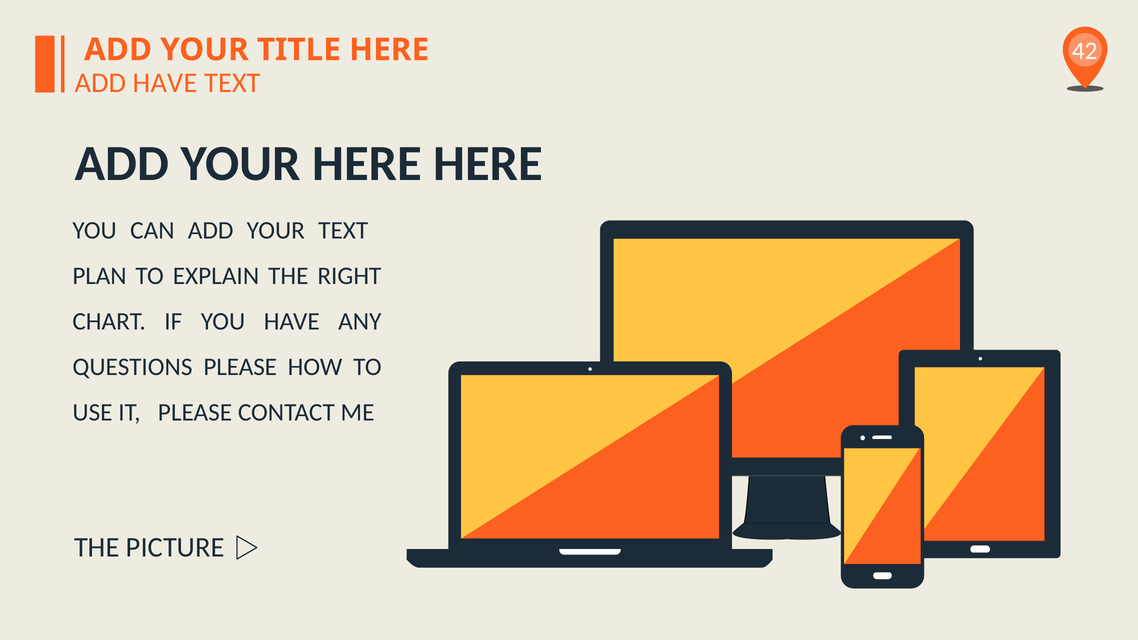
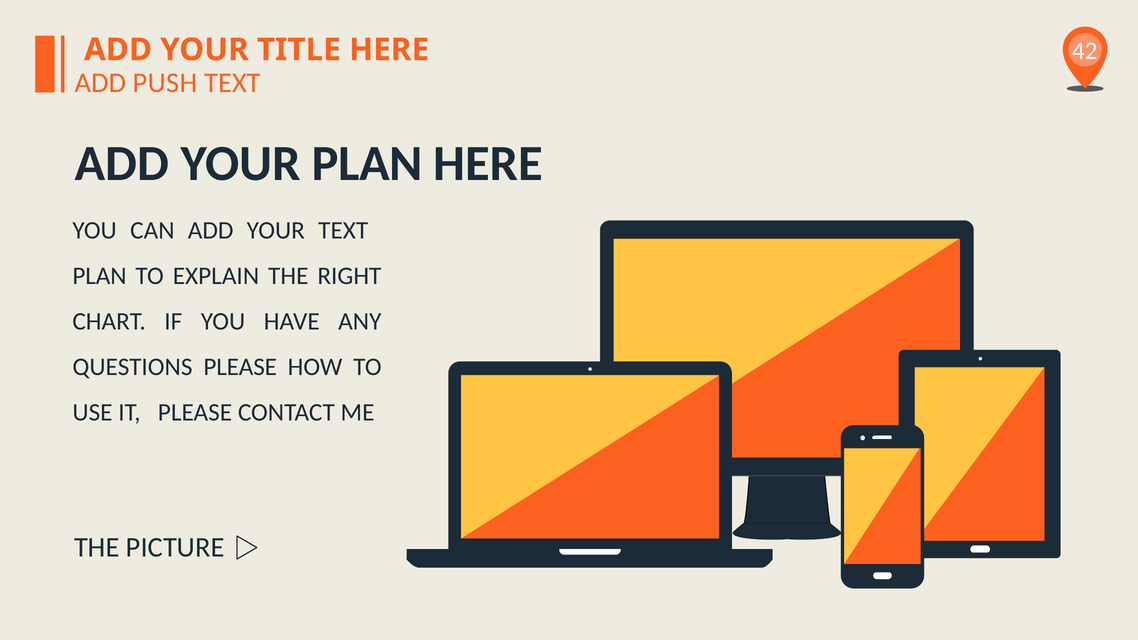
ADD HAVE: HAVE -> PUSH
YOUR HERE: HERE -> PLAN
